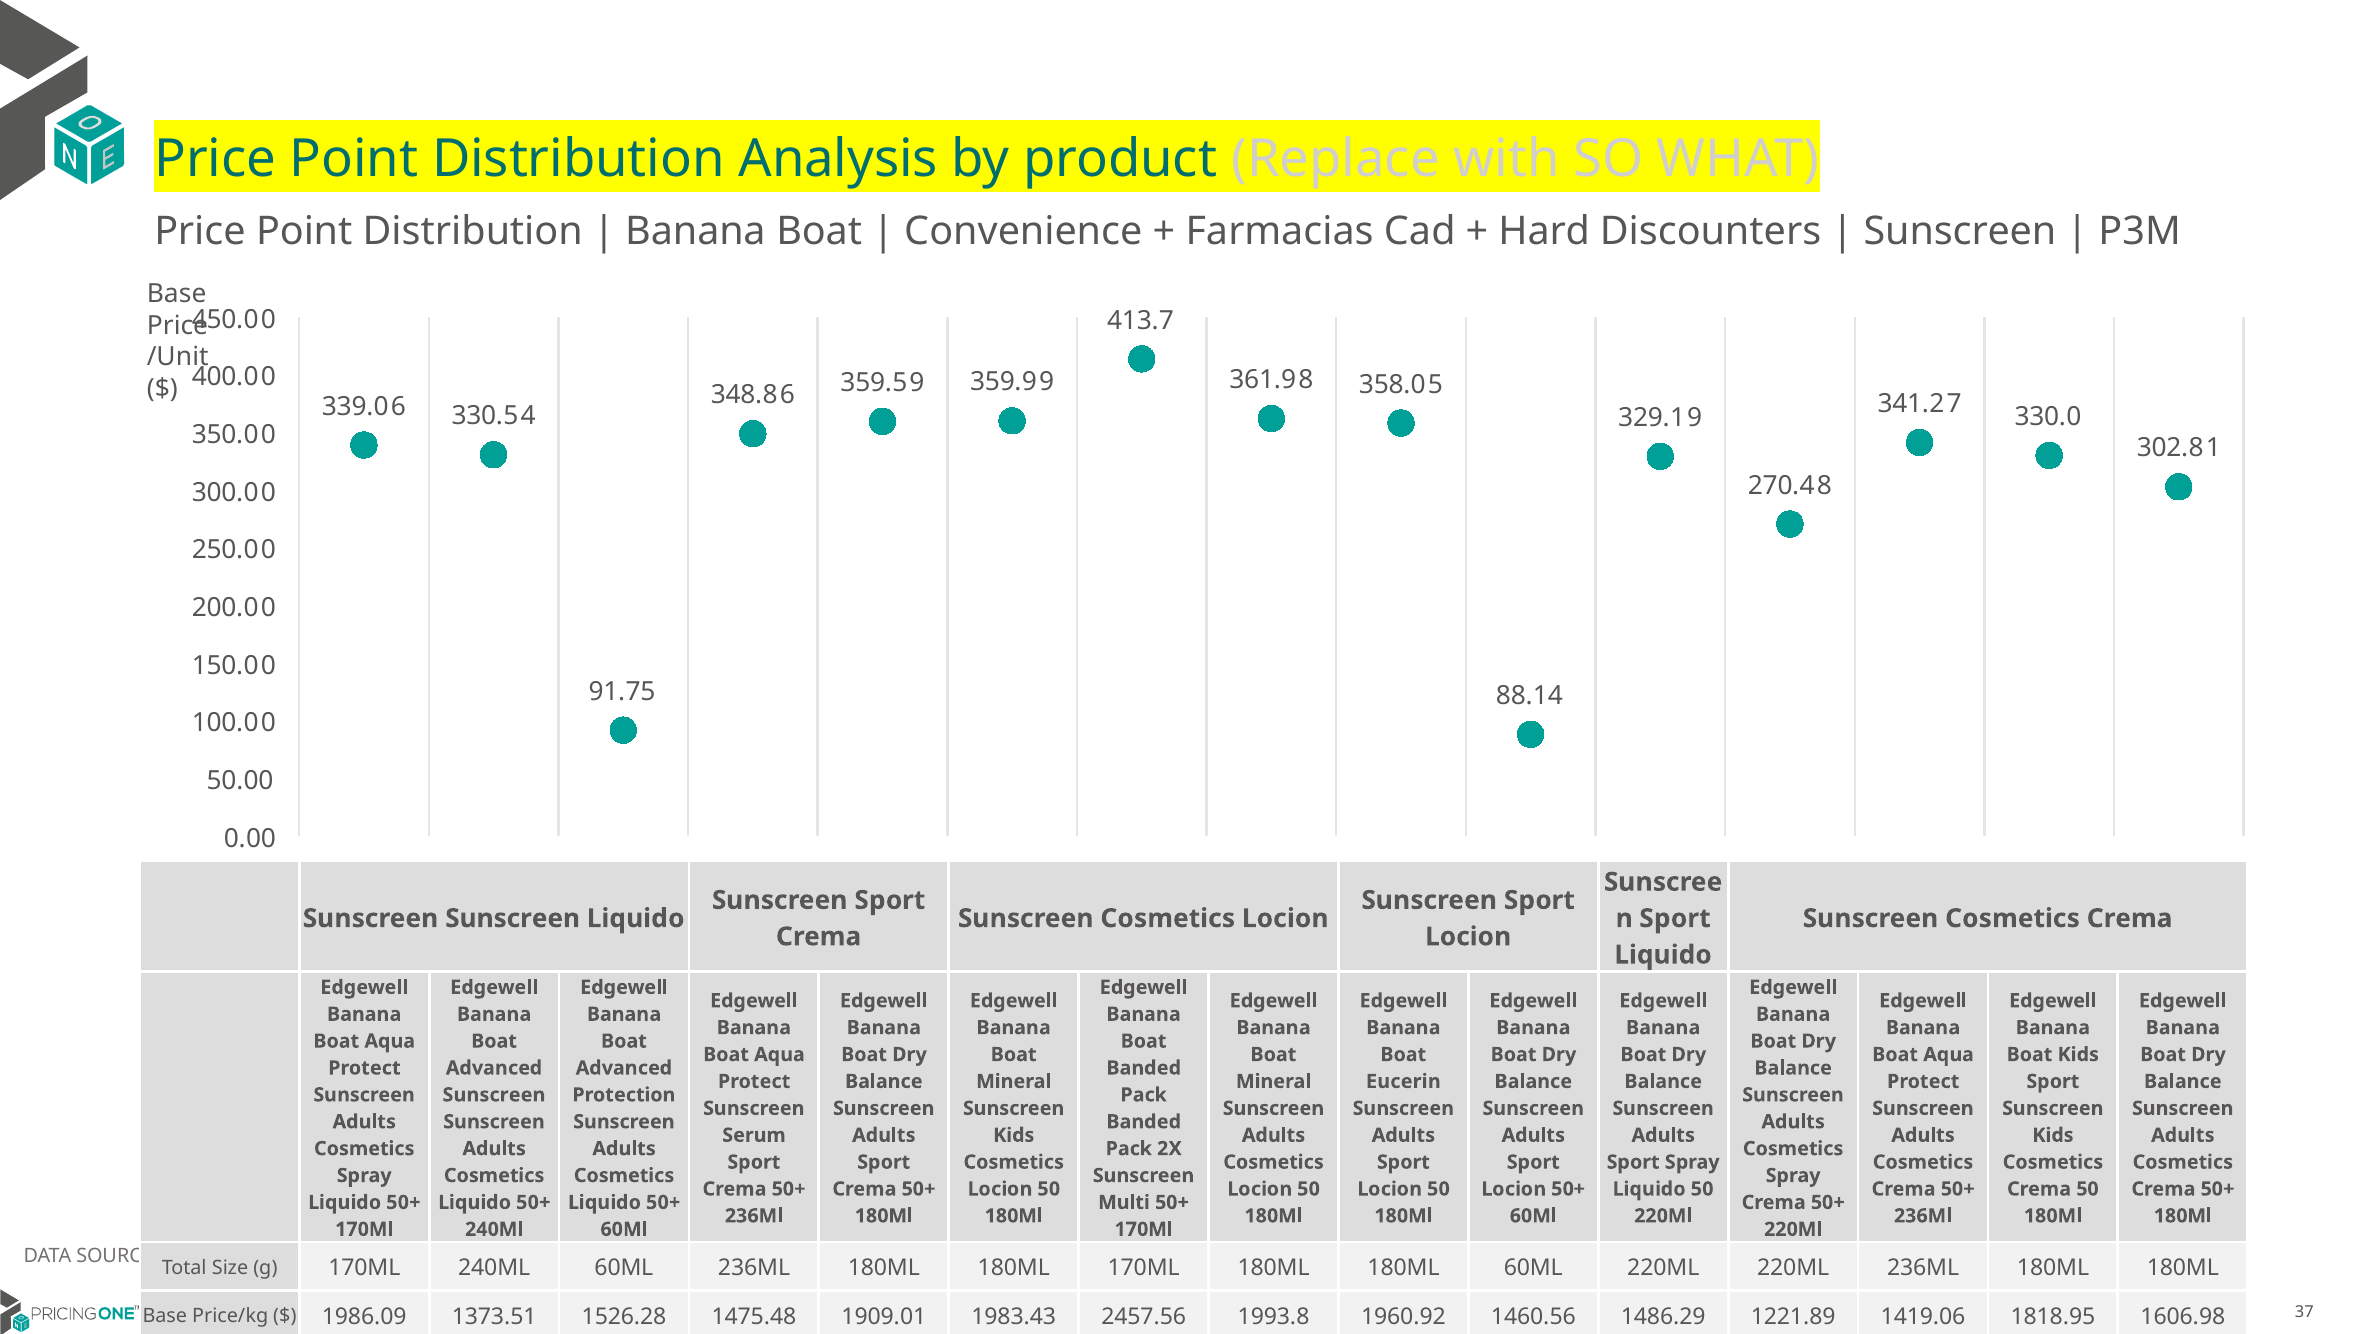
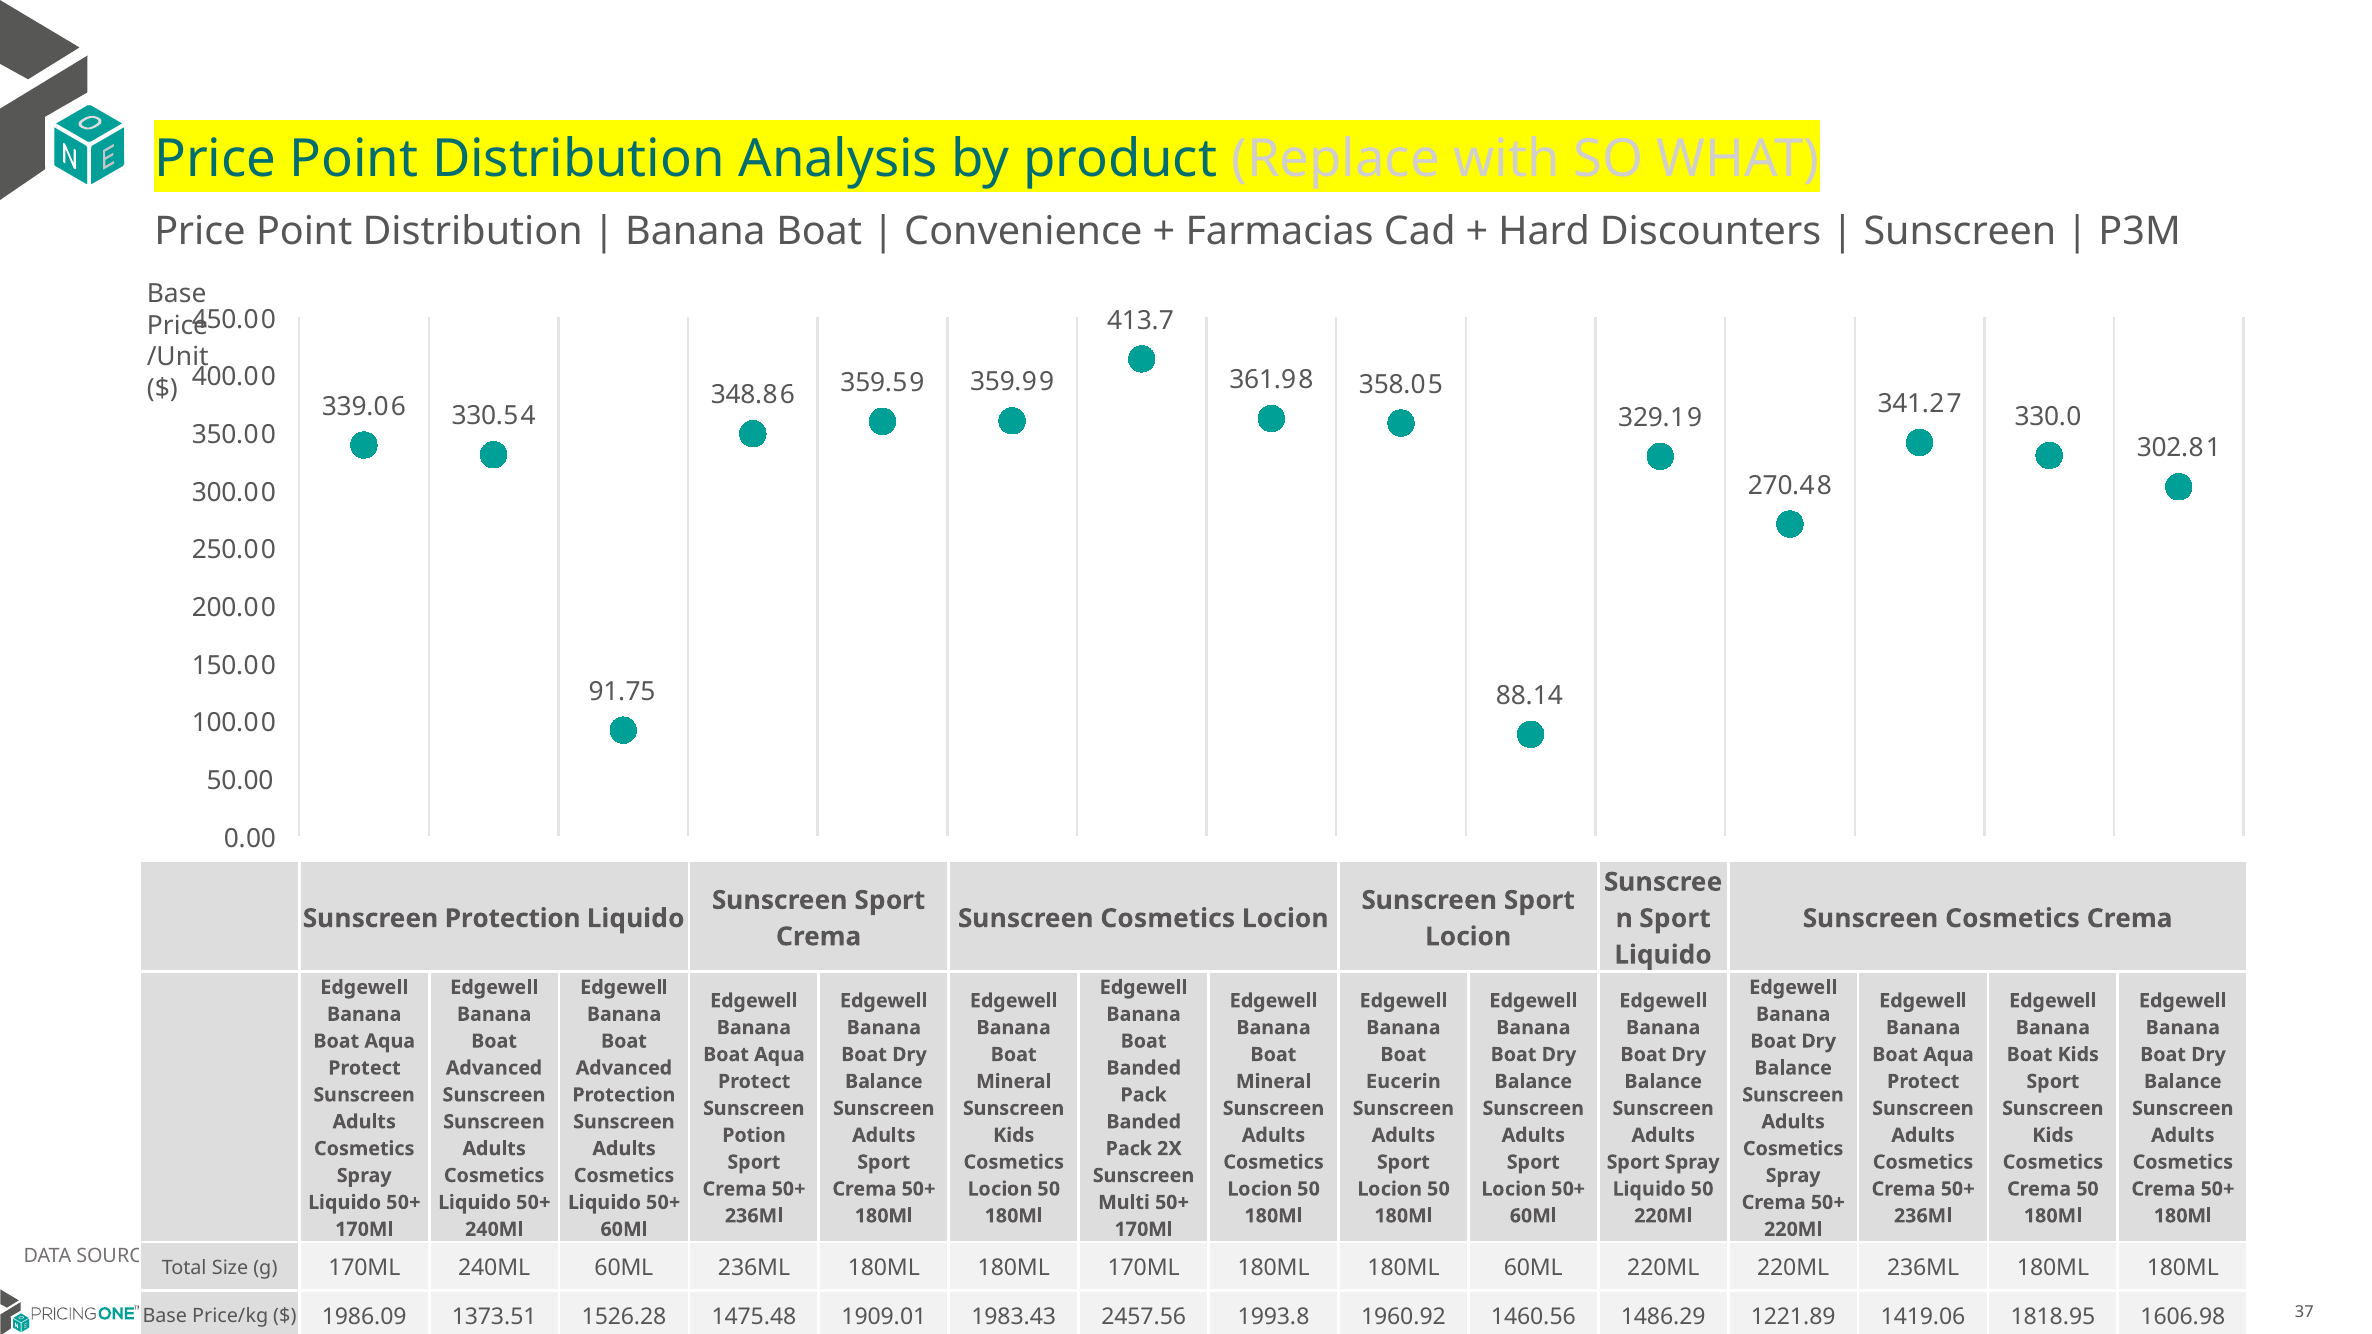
Sunscreen at (513, 919): Sunscreen -> Protection
Serum: Serum -> Potion
